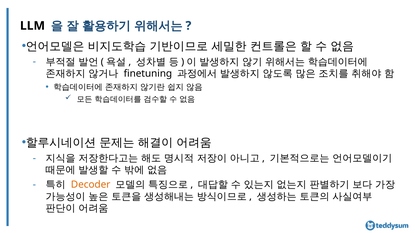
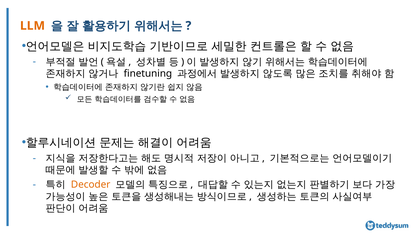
LLM colour: black -> orange
